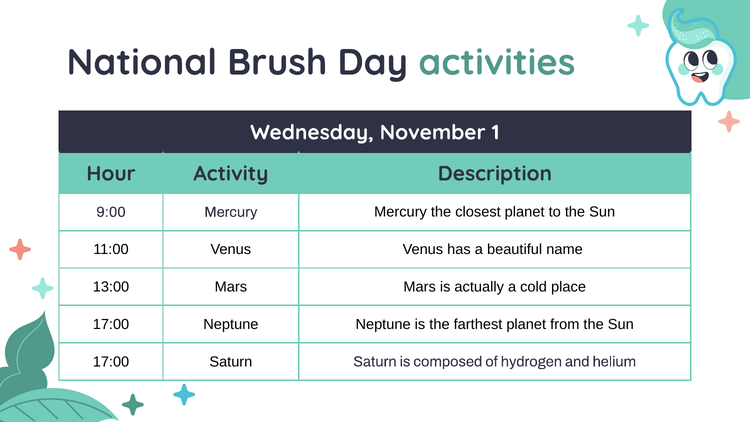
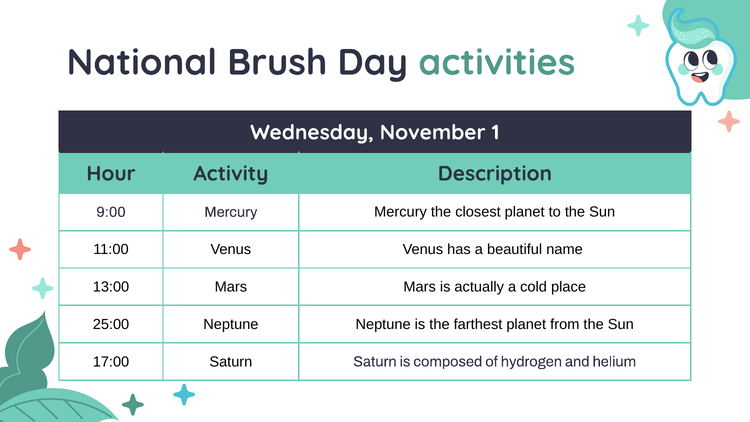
17:00 at (111, 324): 17:00 -> 25:00
